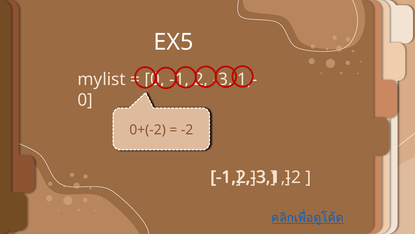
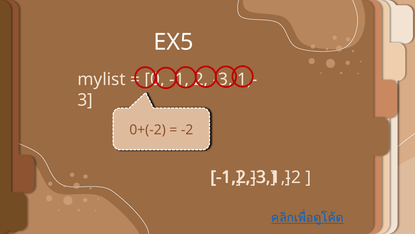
0 at (85, 100): 0 -> 3
